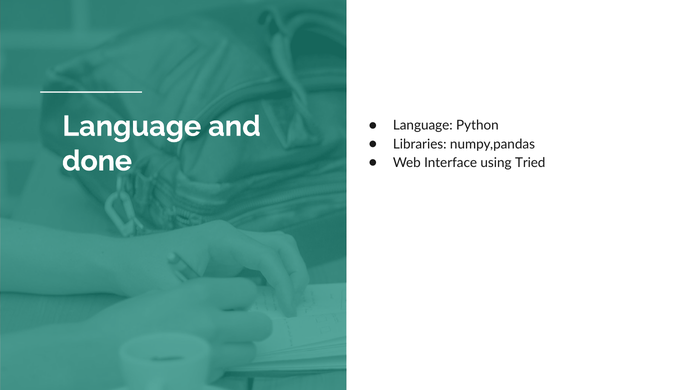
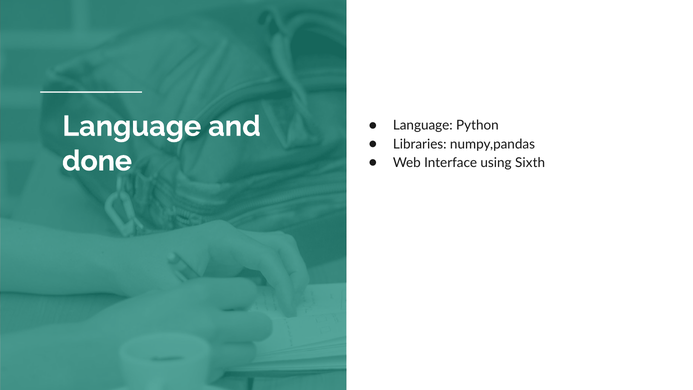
Tried: Tried -> Sixth
